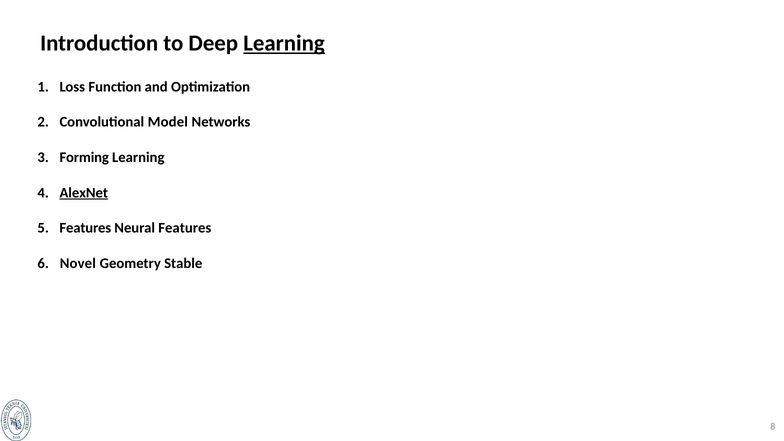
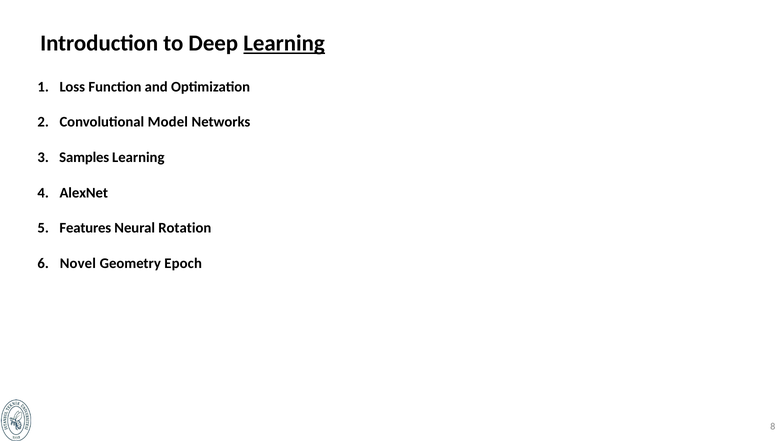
Forming: Forming -> Samples
AlexNet underline: present -> none
Neural Features: Features -> Rotation
Stable: Stable -> Epoch
